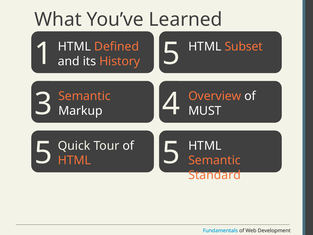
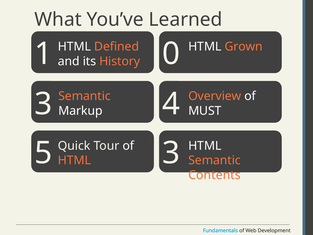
Subset: Subset -> Grown
1 5: 5 -> 0
5 5: 5 -> 3
Standard: Standard -> Contents
